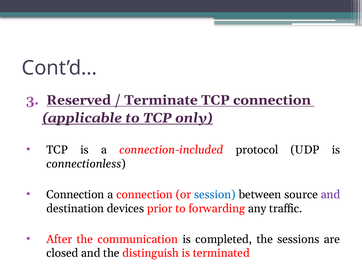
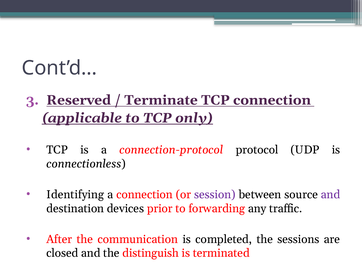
connection-included: connection-included -> connection-protocol
Connection at (75, 194): Connection -> Identifying
session colour: blue -> purple
